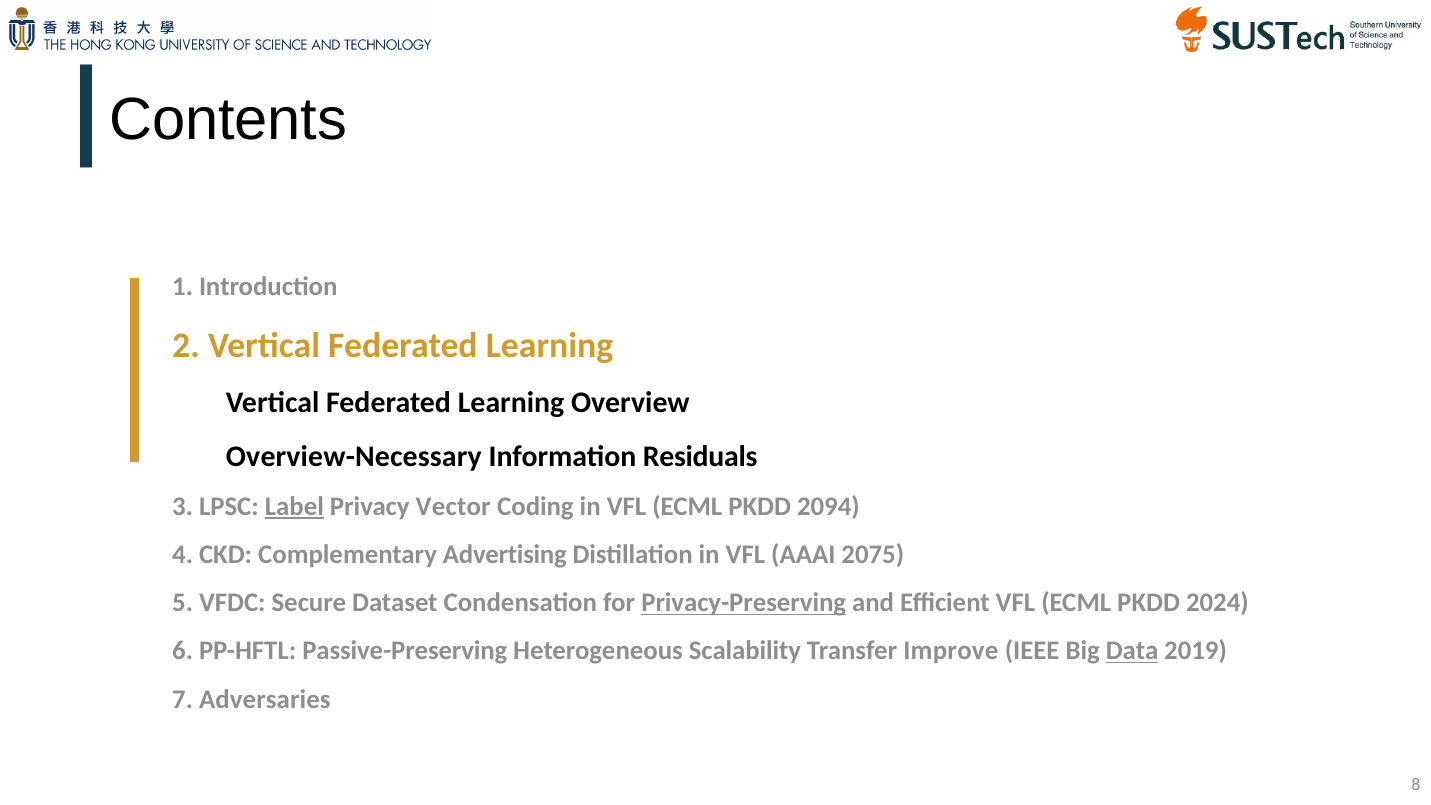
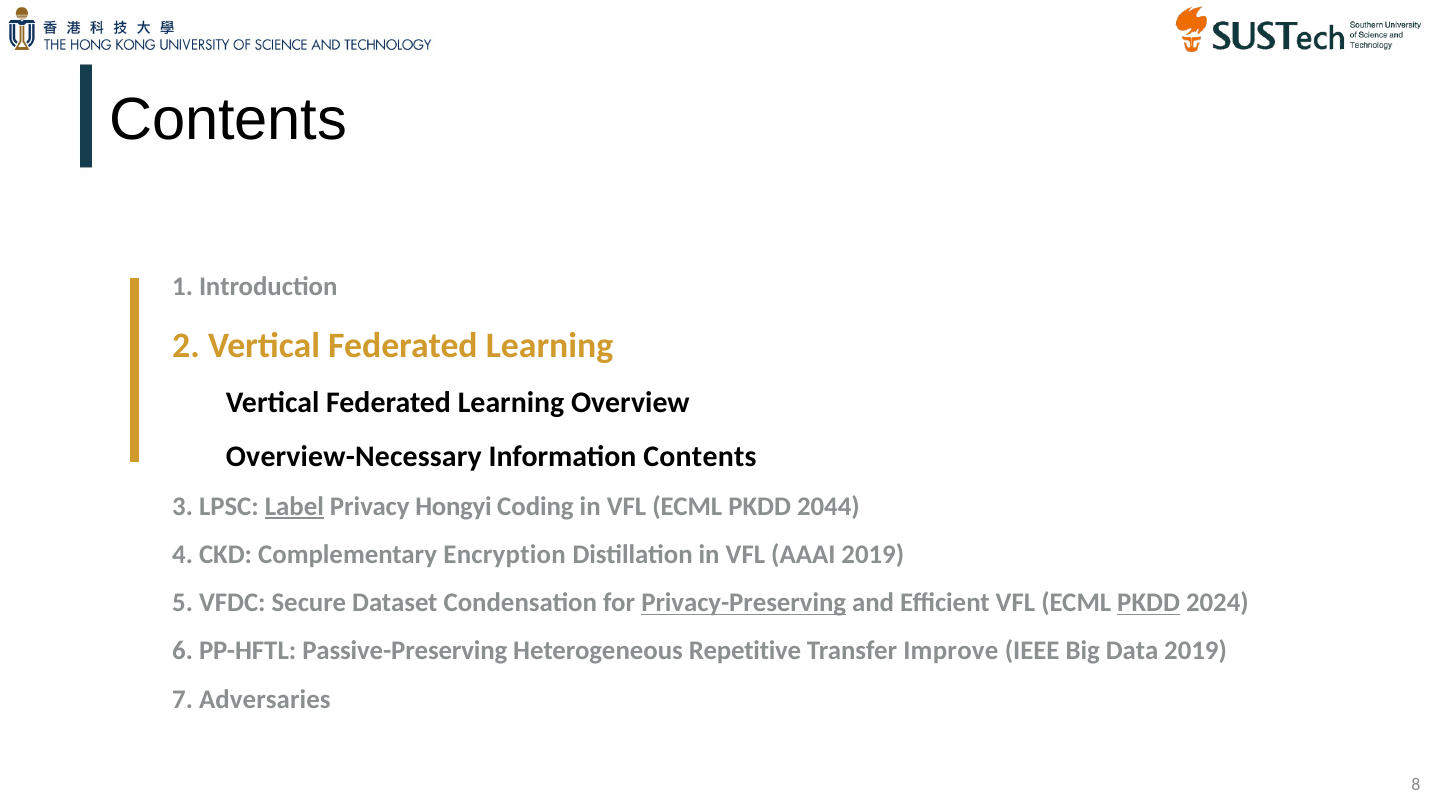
Information Residuals: Residuals -> Contents
Vector: Vector -> Hongyi
2094: 2094 -> 2044
Advertising: Advertising -> Encryption
AAAI 2075: 2075 -> 2019
PKDD at (1149, 603) underline: none -> present
Scalability: Scalability -> Repetitive
Data underline: present -> none
